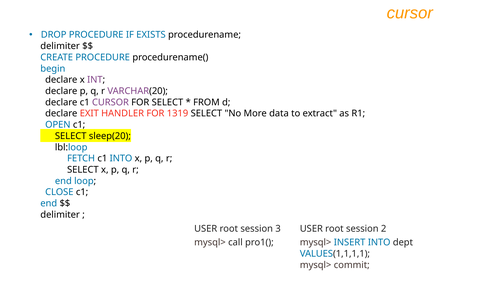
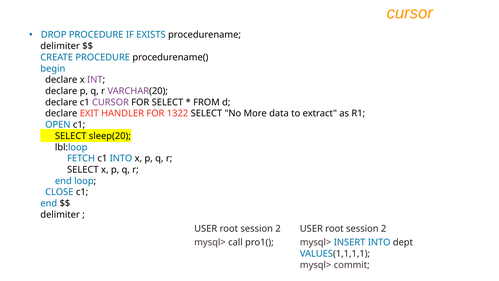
1319: 1319 -> 1322
3 at (278, 229): 3 -> 2
